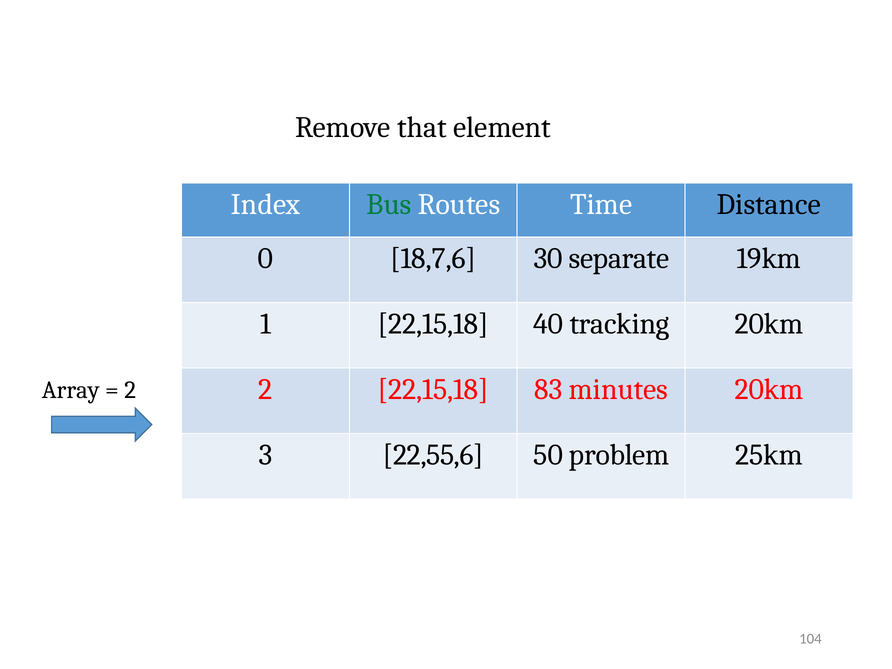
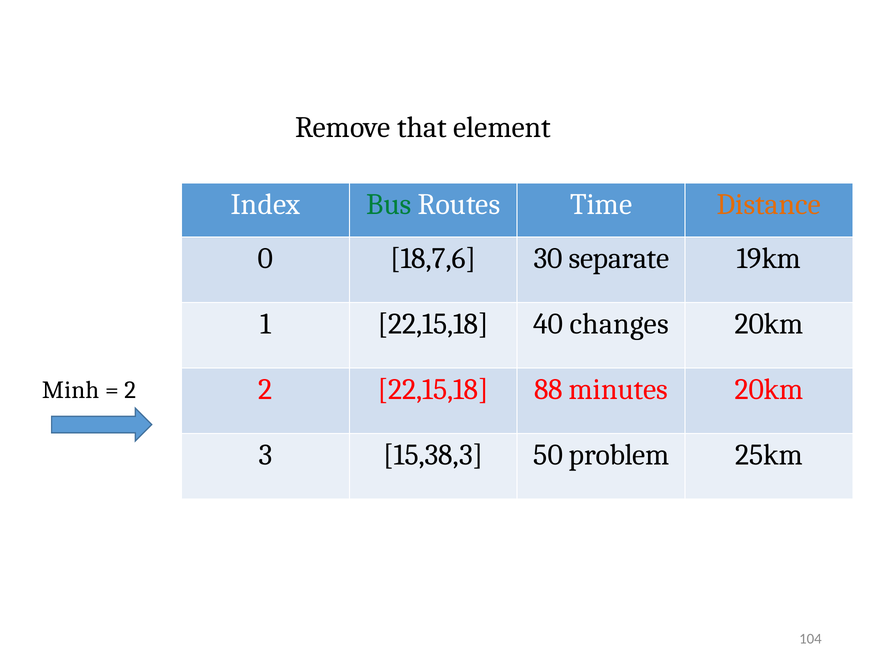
Distance colour: black -> orange
tracking: tracking -> changes
83: 83 -> 88
Array: Array -> Minh
22,55,6: 22,55,6 -> 15,38,3
